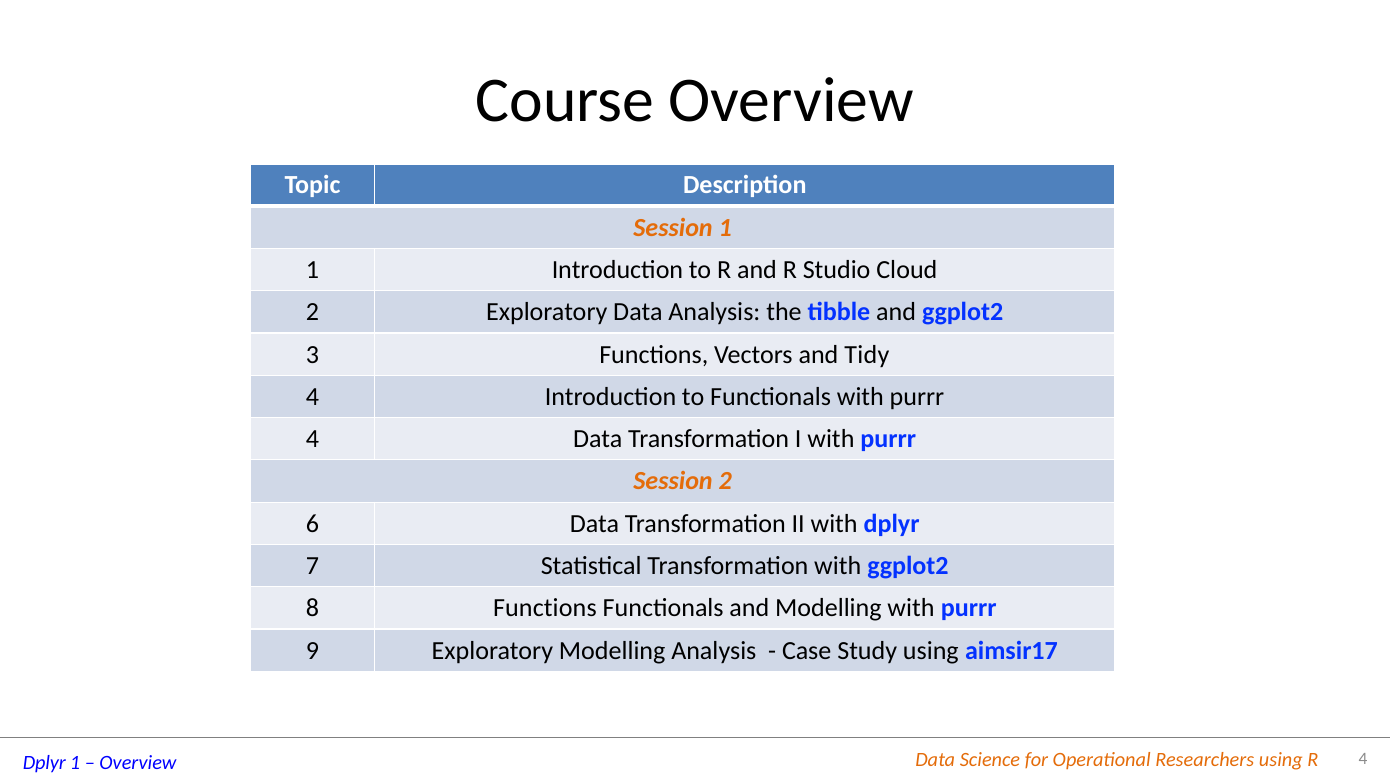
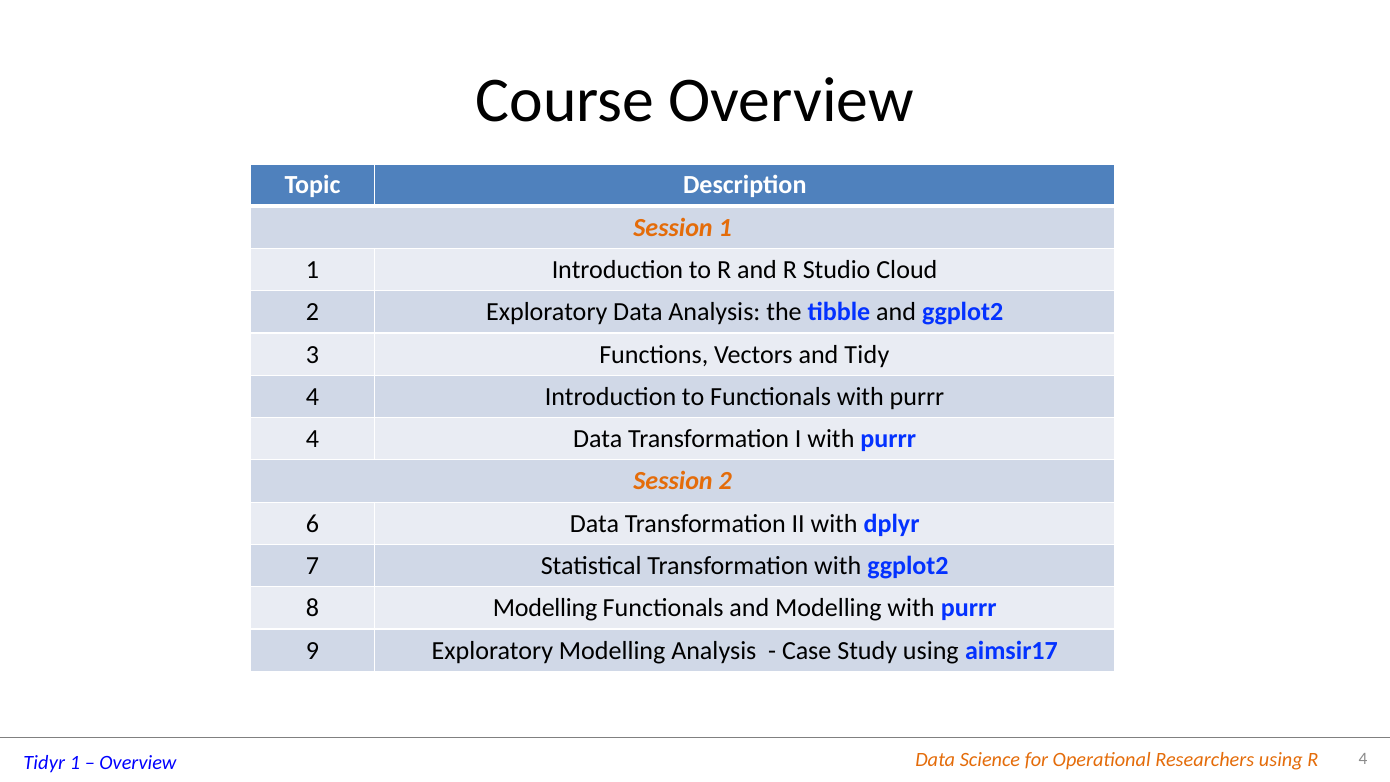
8 Functions: Functions -> Modelling
Dplyr at (44, 762): Dplyr -> Tidyr
